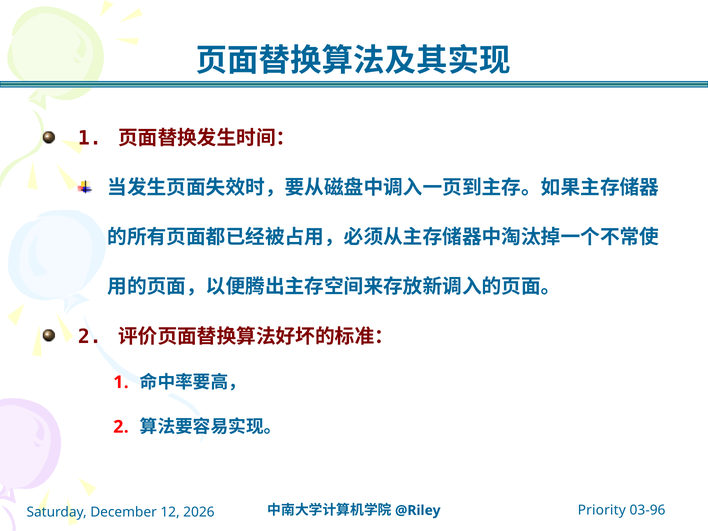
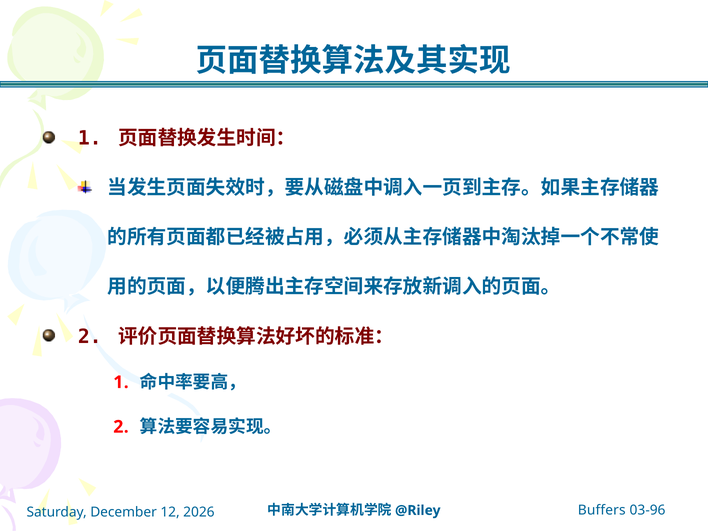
Priority: Priority -> Buffers
